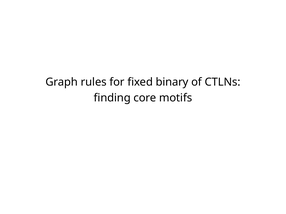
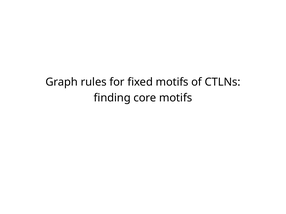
fixed binary: binary -> motifs
